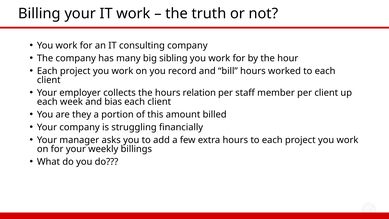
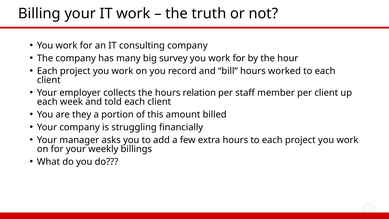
sibling: sibling -> survey
bias: bias -> told
